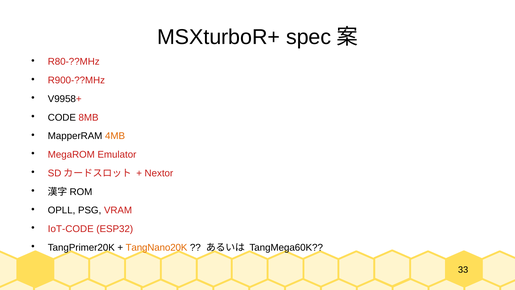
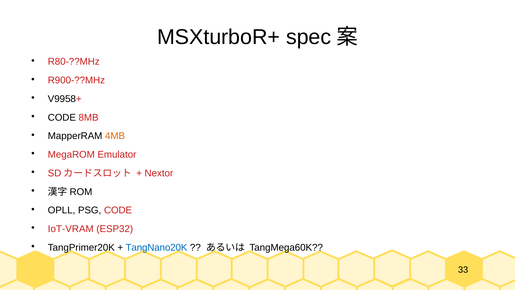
PSG VRAM: VRAM -> CODE
IoT-CODE: IoT-CODE -> IoT-VRAM
TangNano20K colour: orange -> blue
